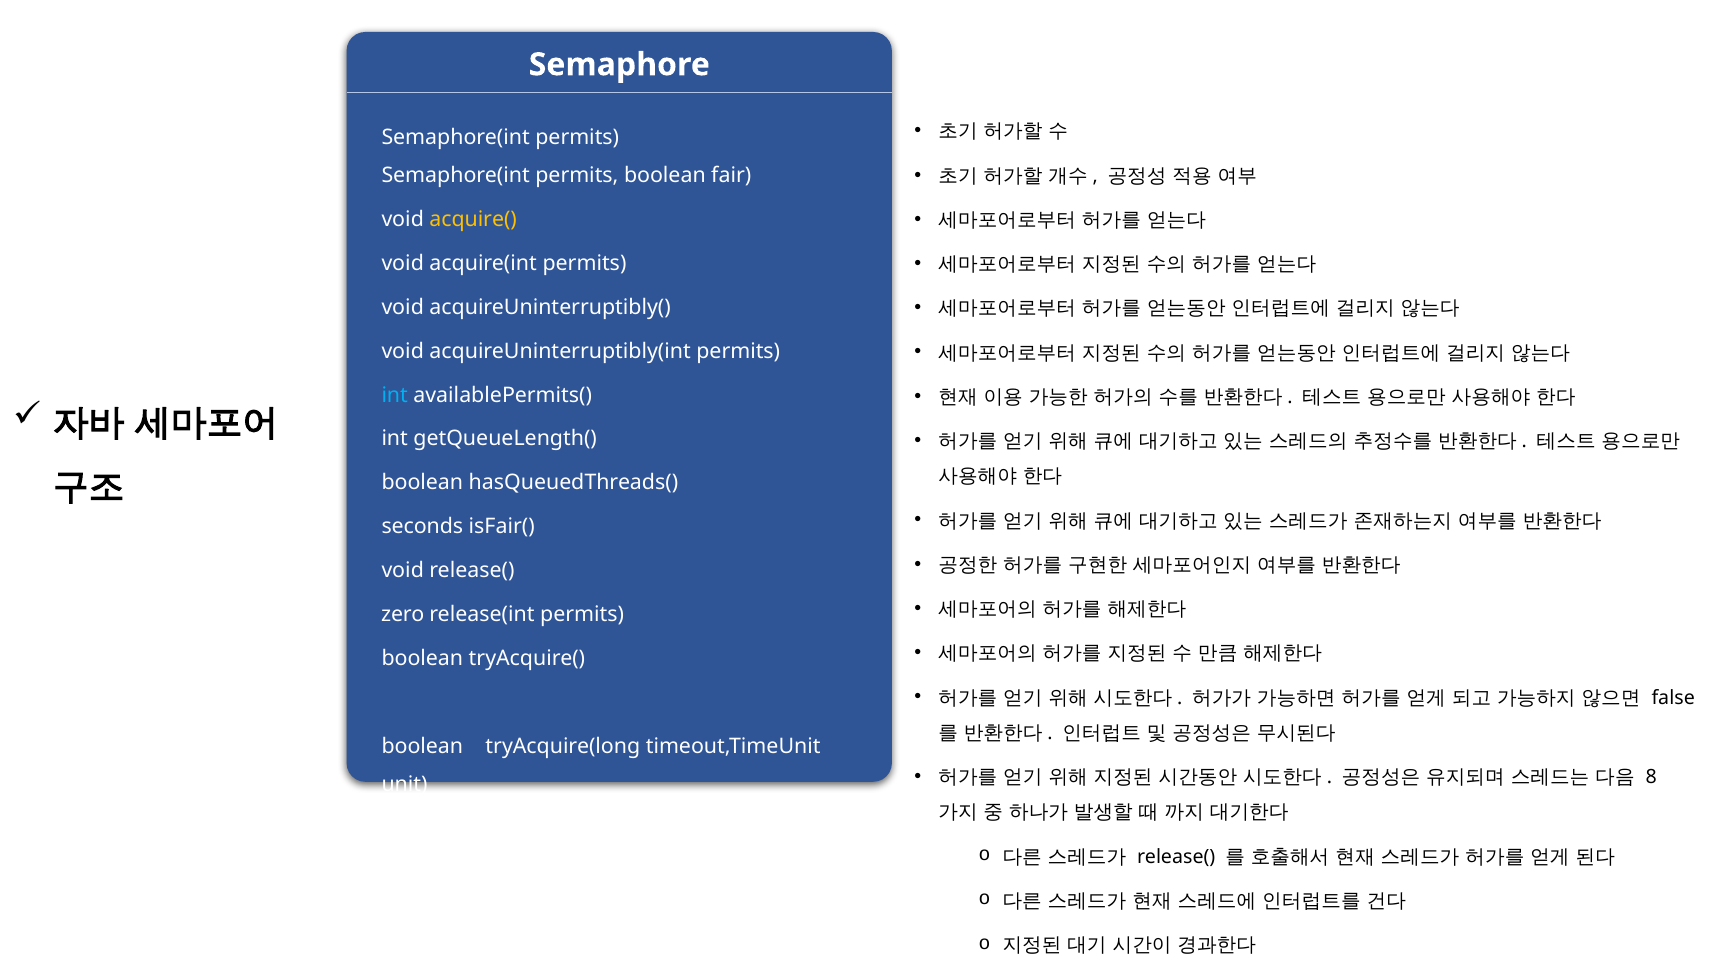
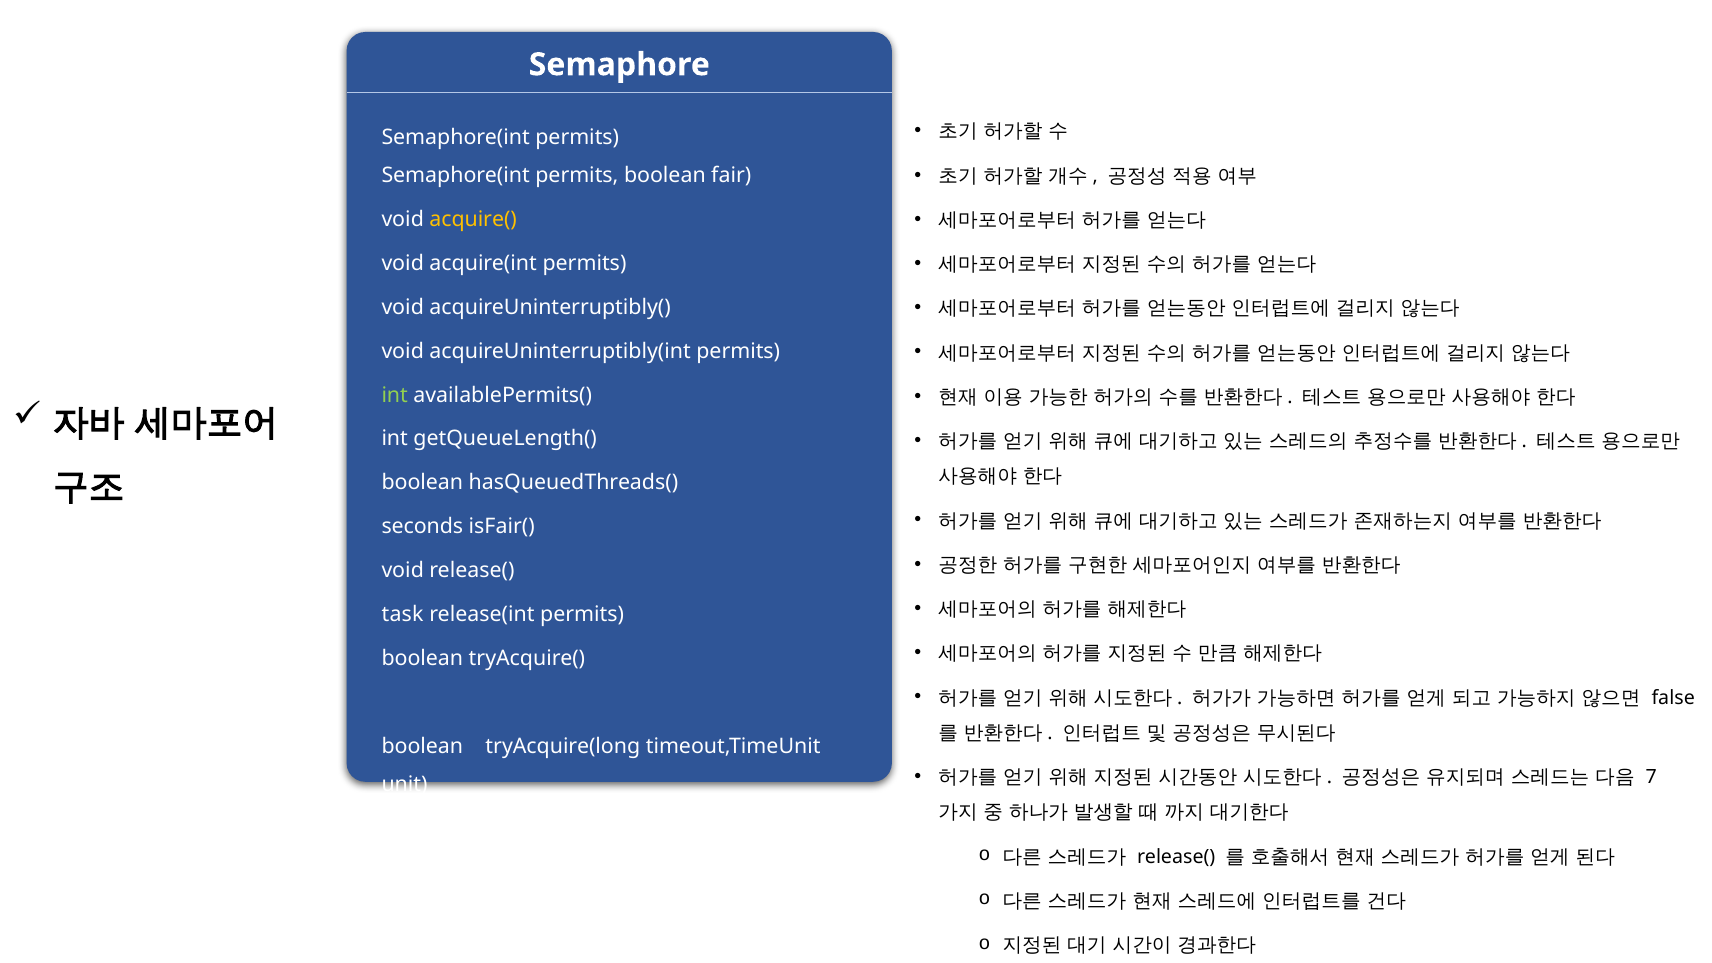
int at (395, 395) colour: light blue -> light green
zero: zero -> task
8: 8 -> 7
